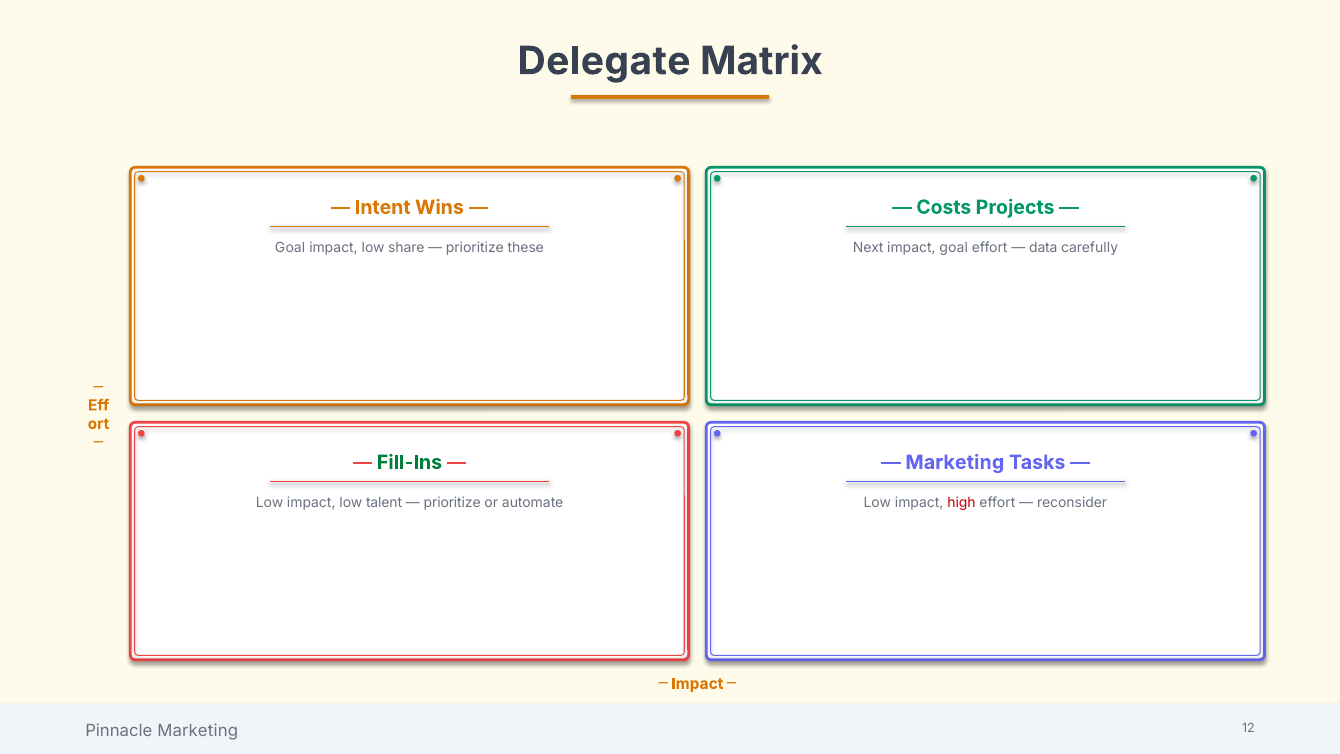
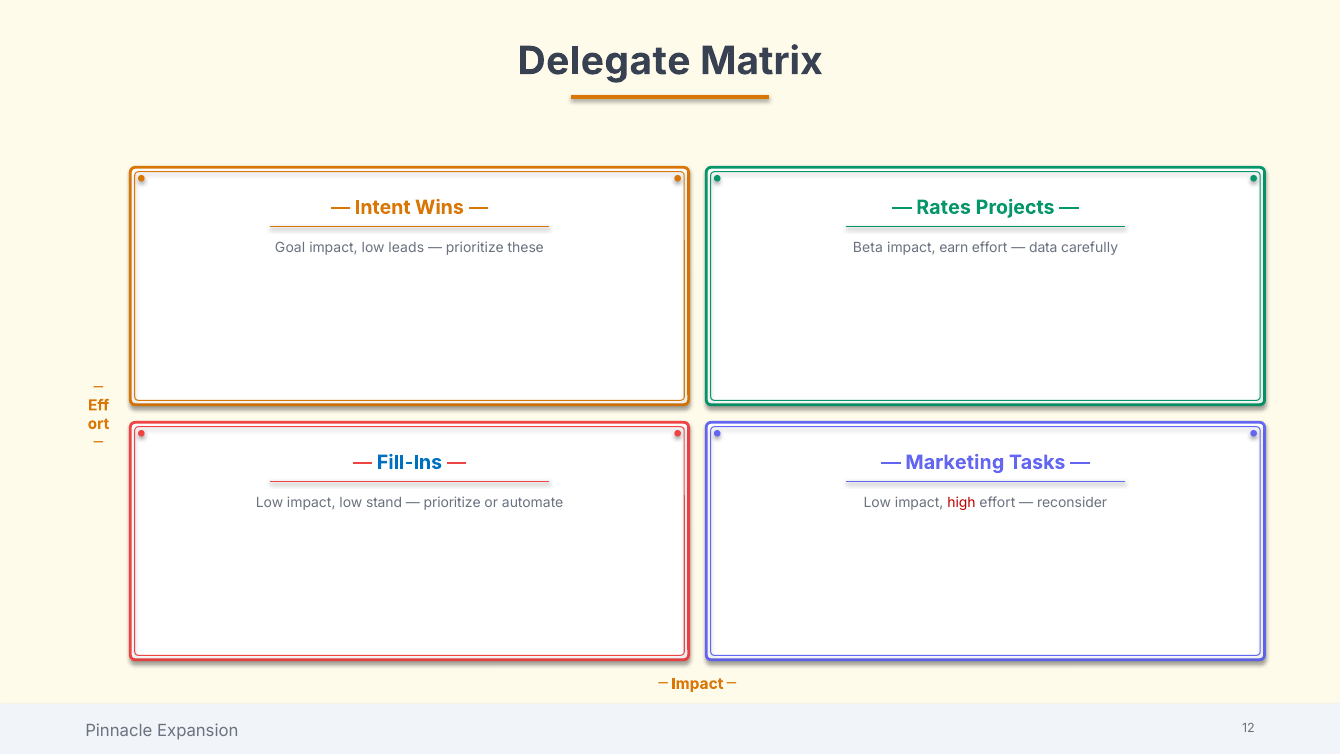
Costs: Costs -> Rates
share: share -> leads
Next: Next -> Beta
impact goal: goal -> earn
Fill-Ins colour: green -> blue
talent: talent -> stand
Pinnacle Marketing: Marketing -> Expansion
